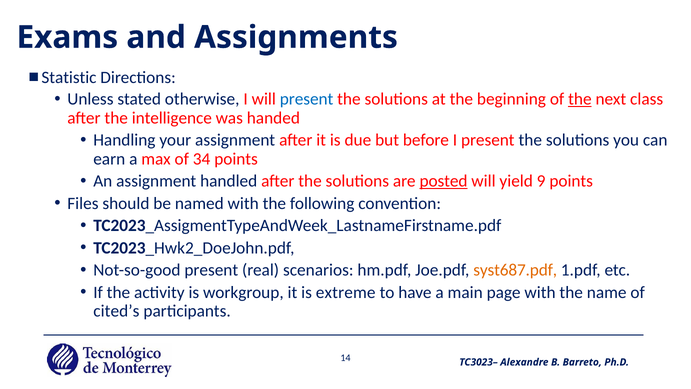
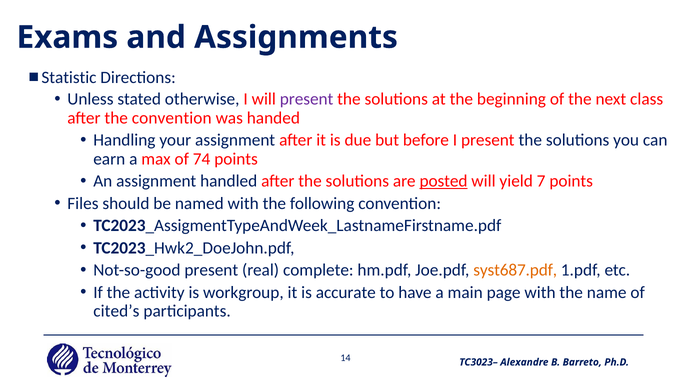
present at (307, 99) colour: blue -> purple
the at (580, 99) underline: present -> none
the intelligence: intelligence -> convention
34: 34 -> 74
9: 9 -> 7
scenarios: scenarios -> complete
extreme: extreme -> accurate
